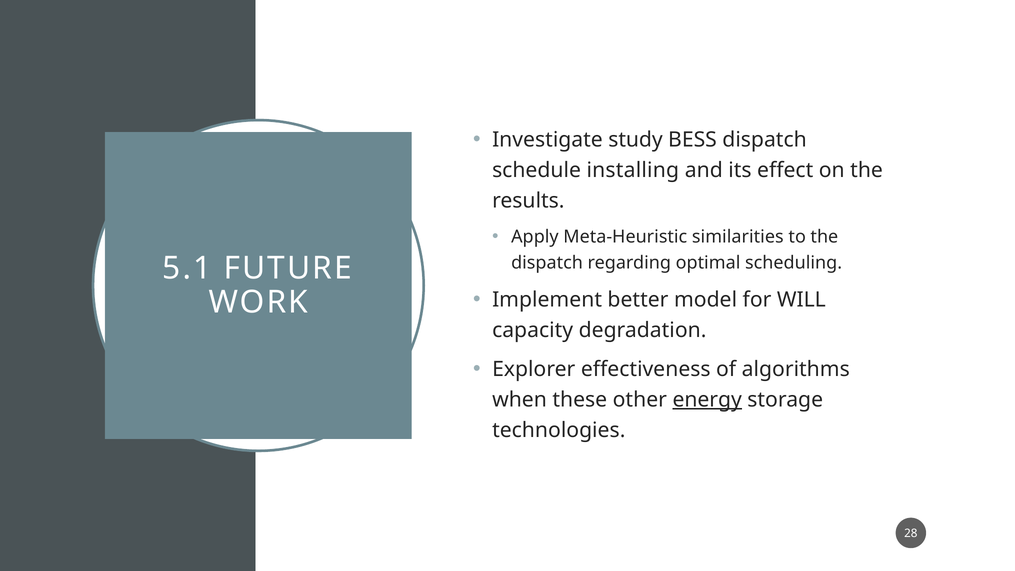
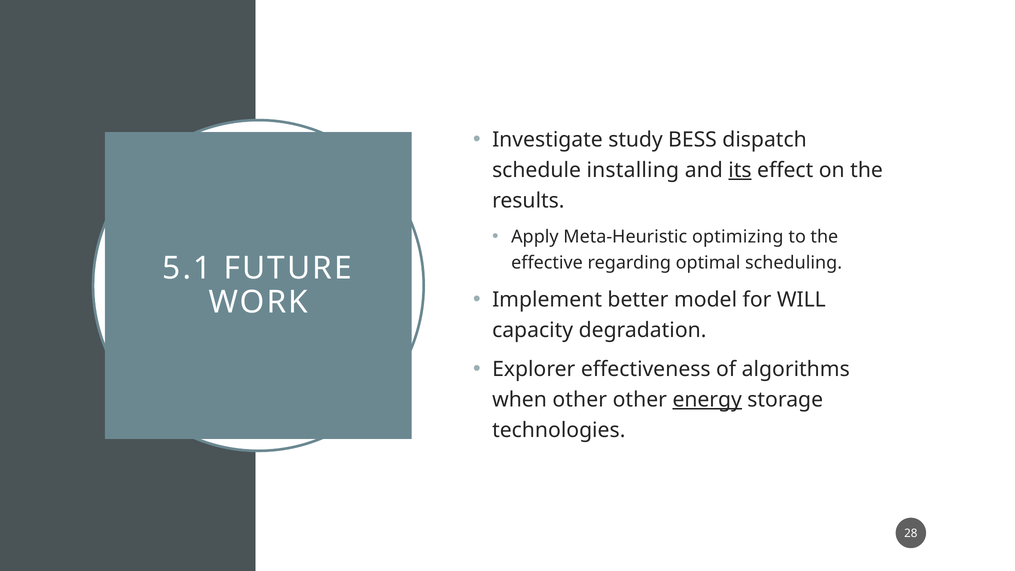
its underline: none -> present
similarities: similarities -> optimizing
dispatch at (547, 263): dispatch -> effective
when these: these -> other
